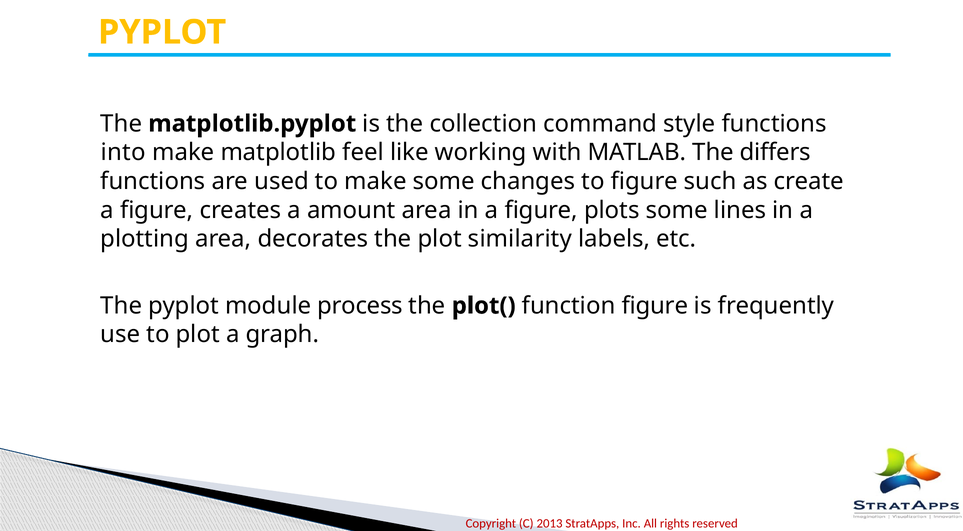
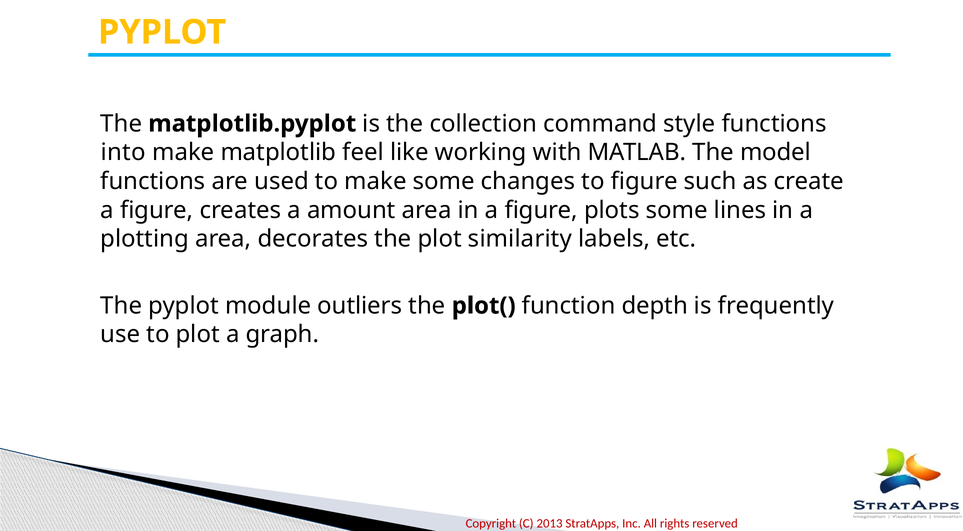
differs: differs -> model
process: process -> outliers
function figure: figure -> depth
